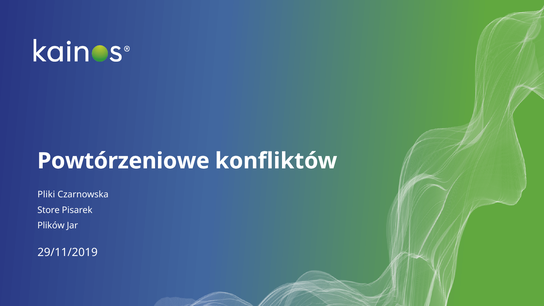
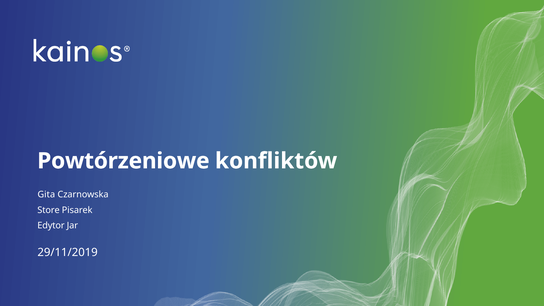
Pliki: Pliki -> Gita
Plików: Plików -> Edytor
